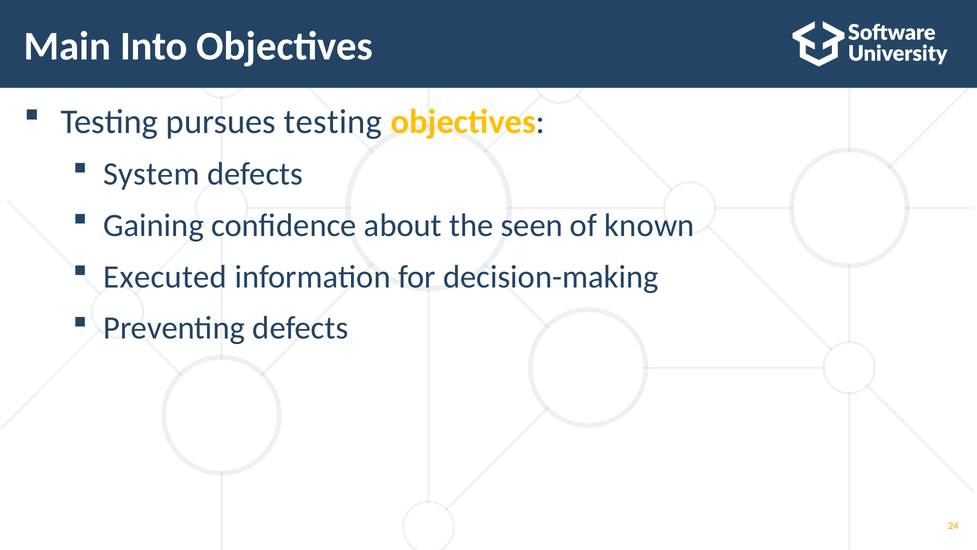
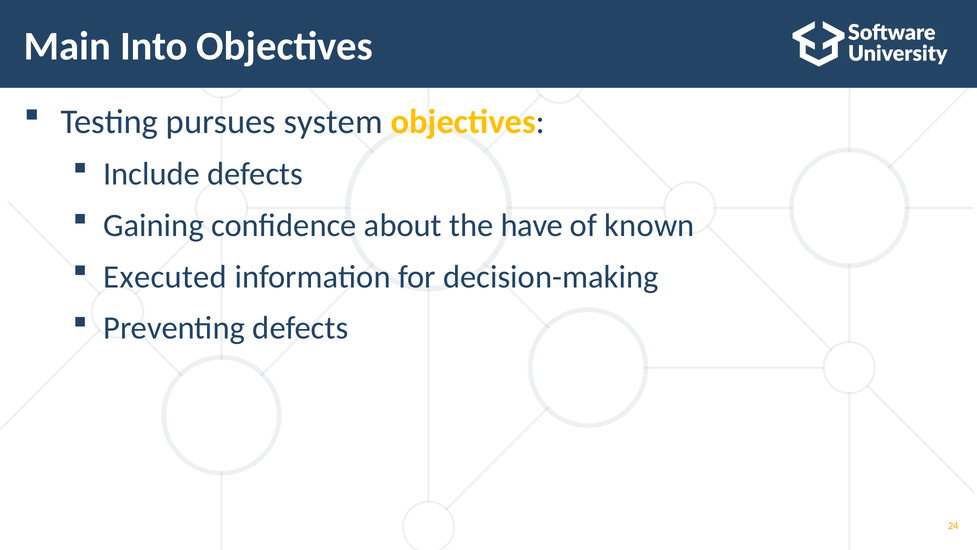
pursues testing: testing -> system
System: System -> Include
seen: seen -> have
